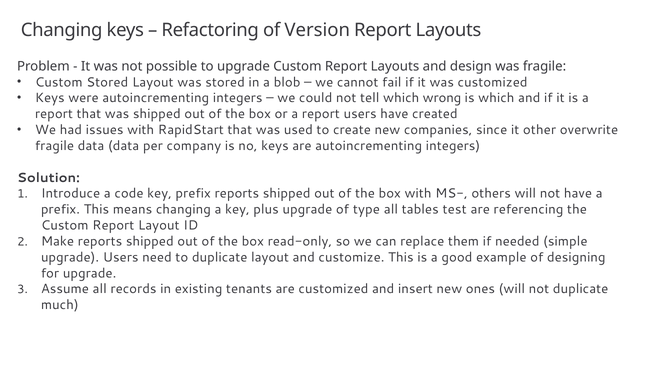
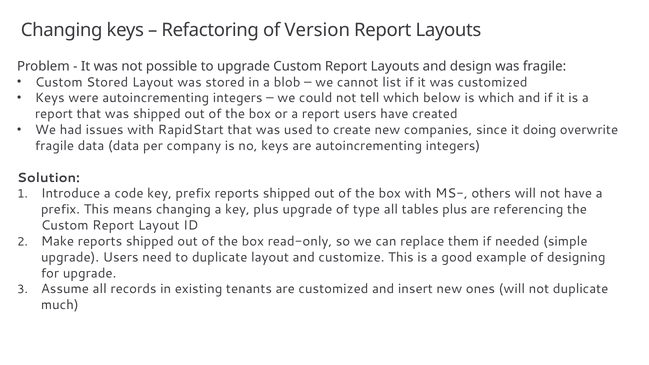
fail: fail -> list
wrong: wrong -> below
other: other -> doing
tables test: test -> plus
